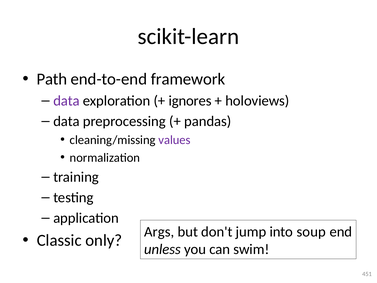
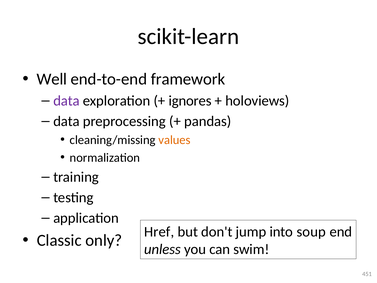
Path: Path -> Well
values colour: purple -> orange
Args: Args -> Href
